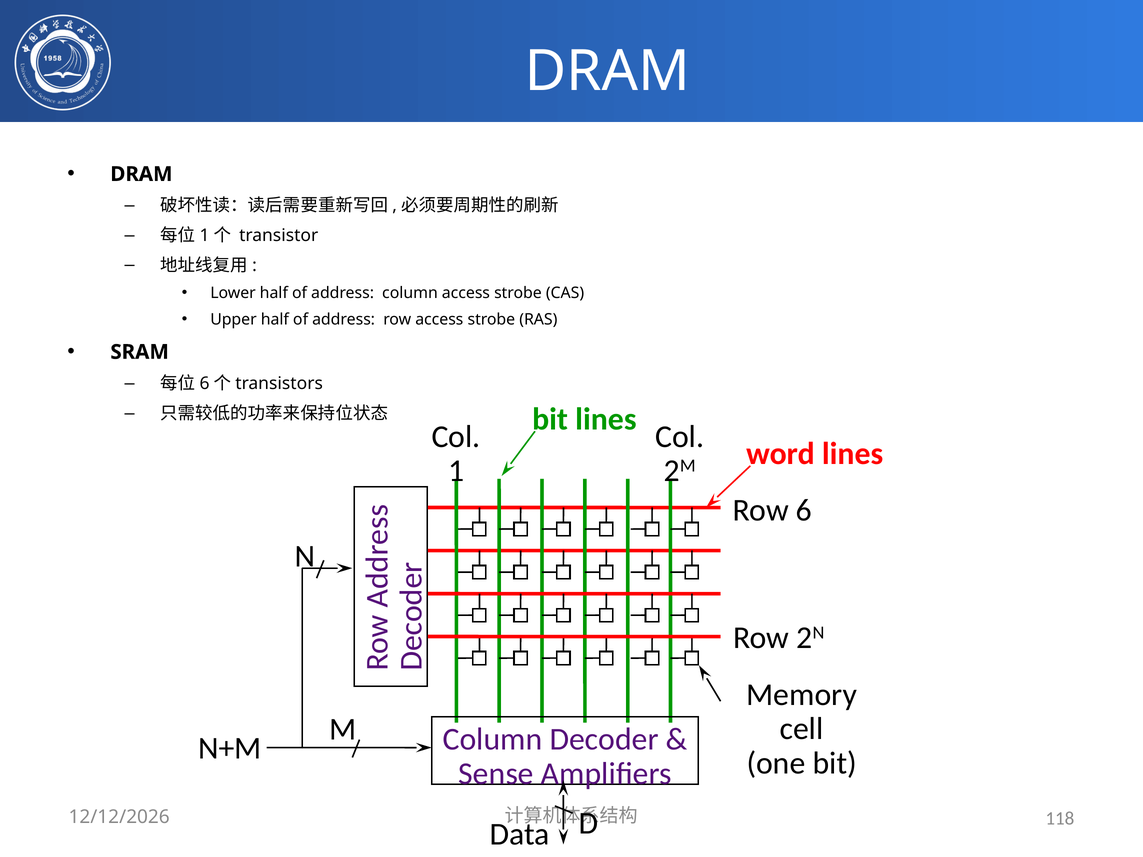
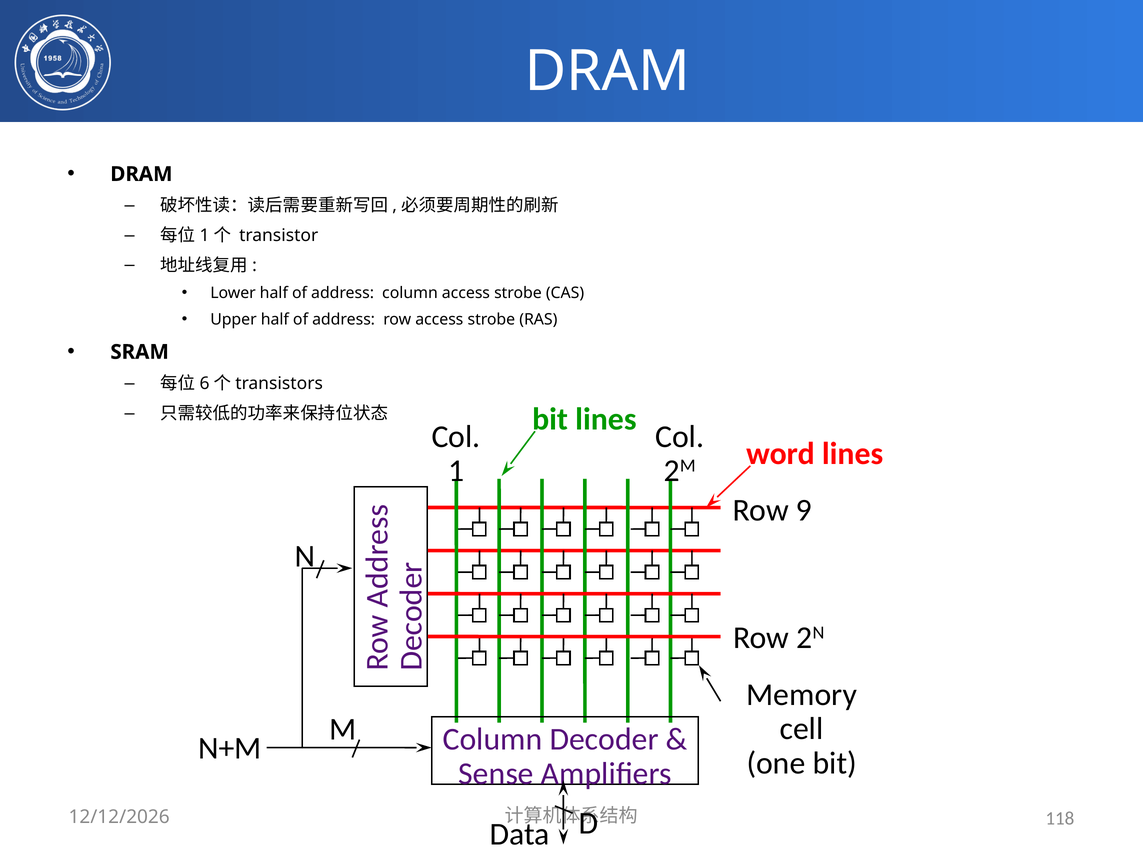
6: 6 -> 9
